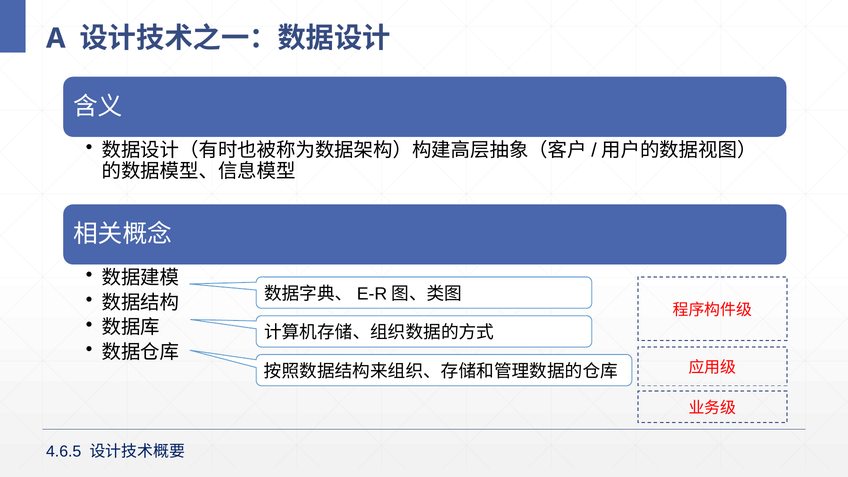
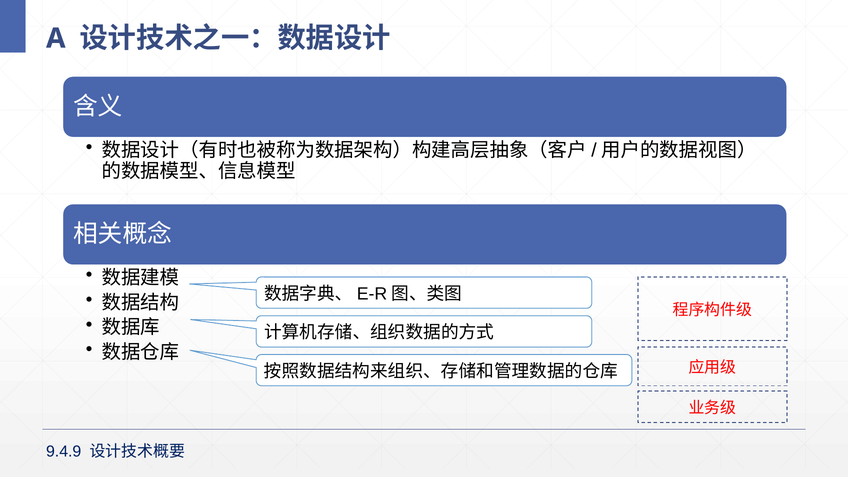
4.6.5: 4.6.5 -> 9.4.9
